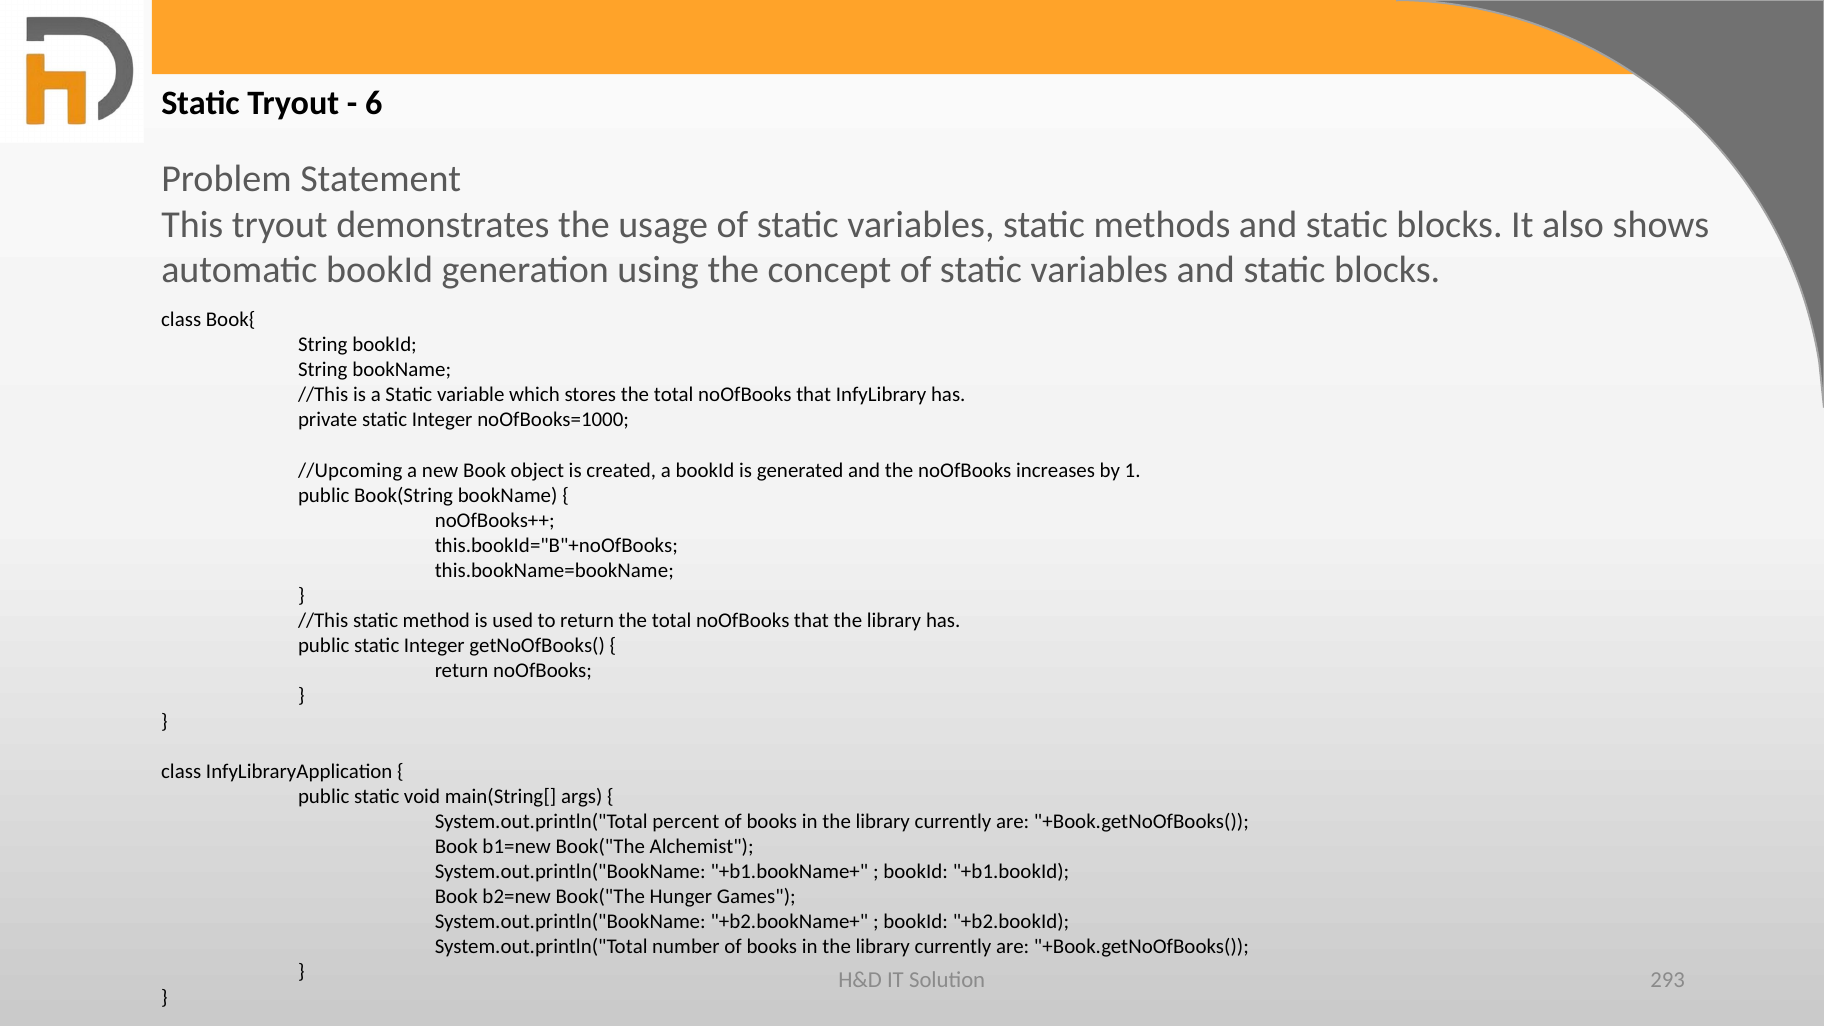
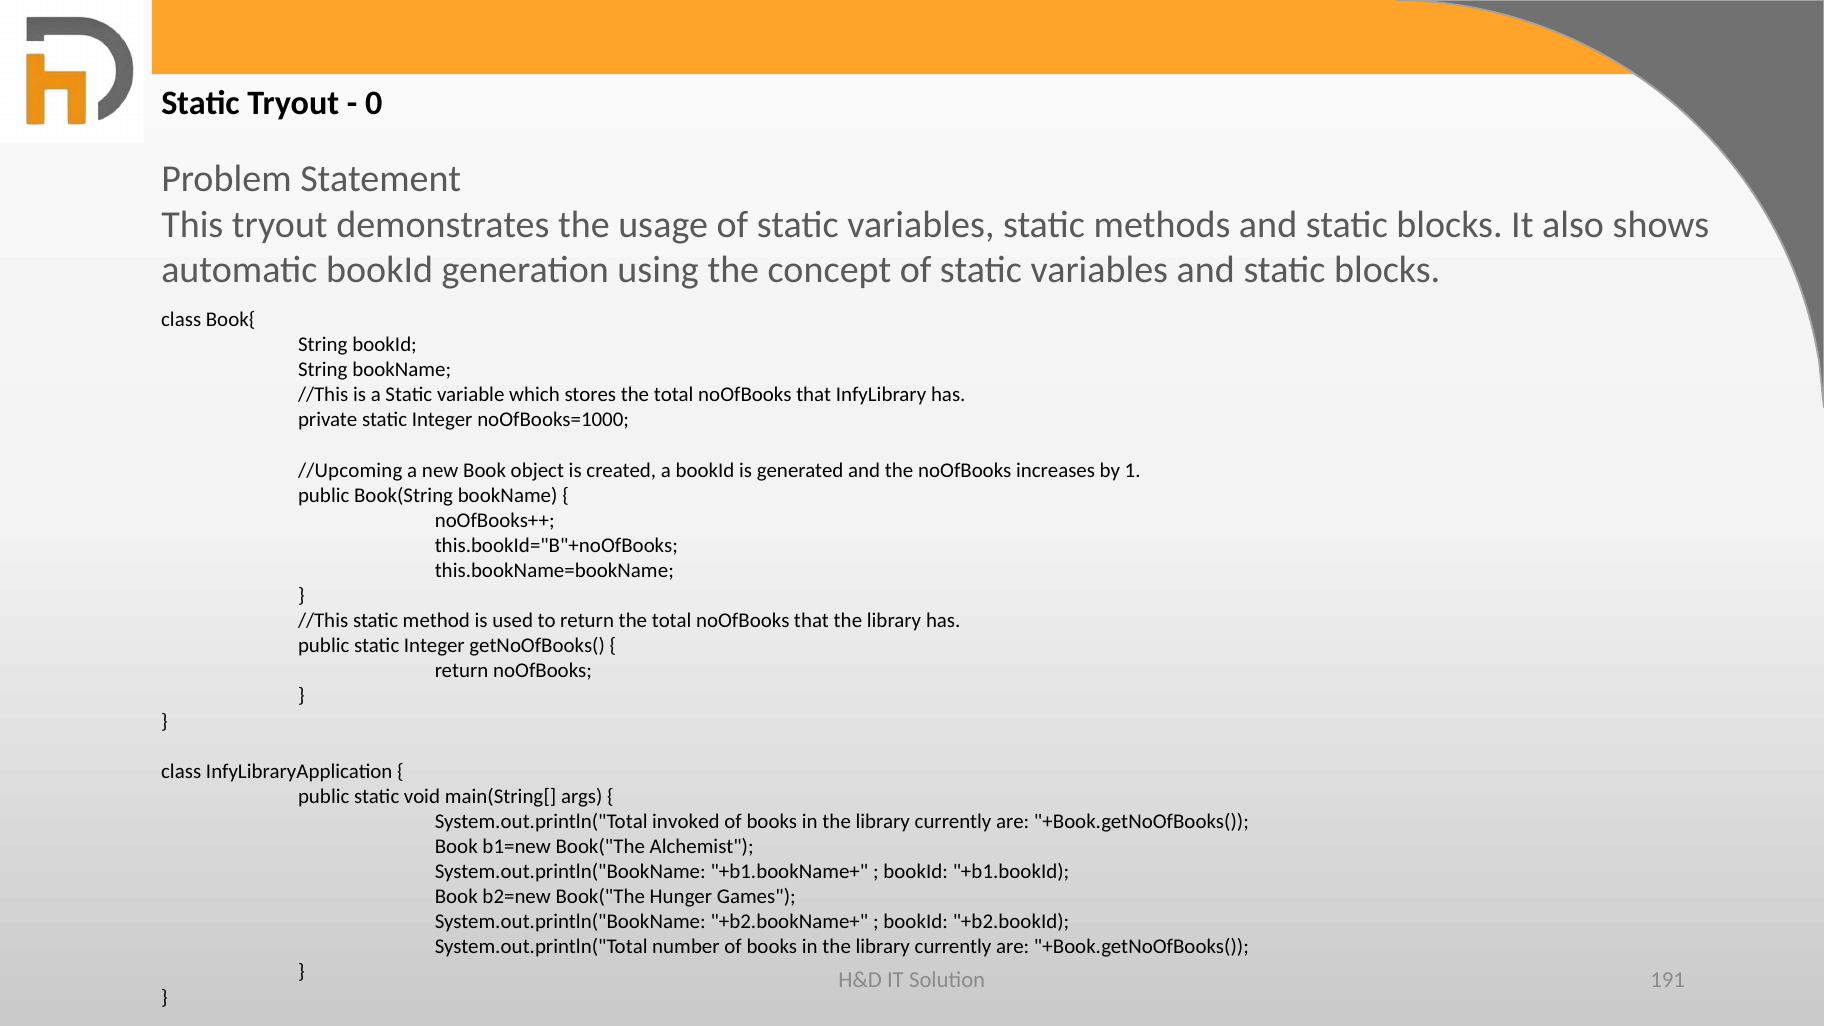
6: 6 -> 0
percent: percent -> invoked
293: 293 -> 191
